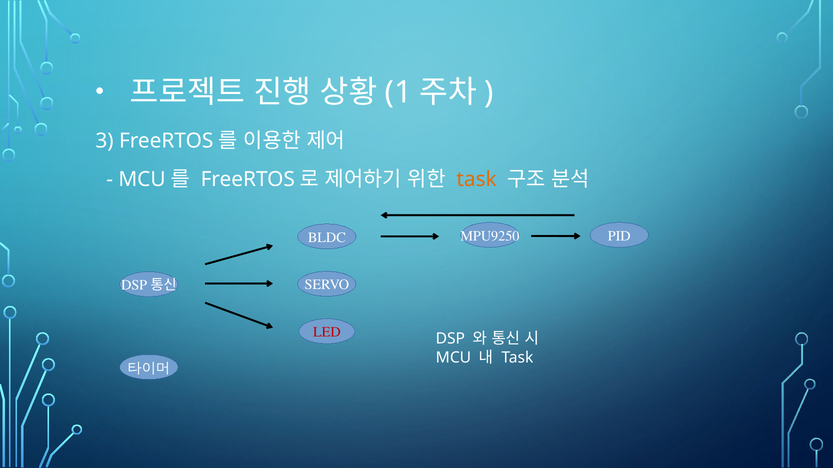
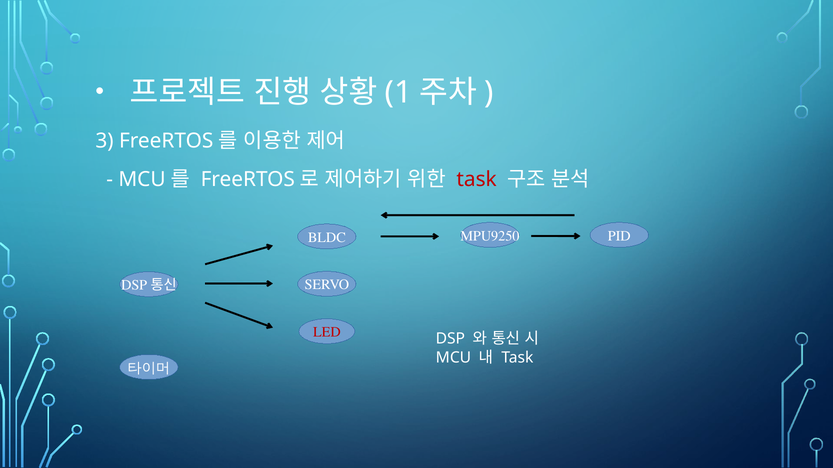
task at (477, 180) colour: orange -> red
